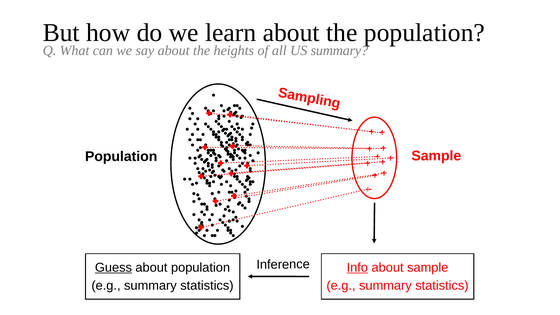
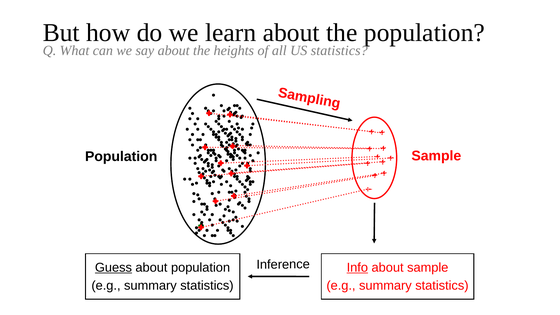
US summary: summary -> statistics
